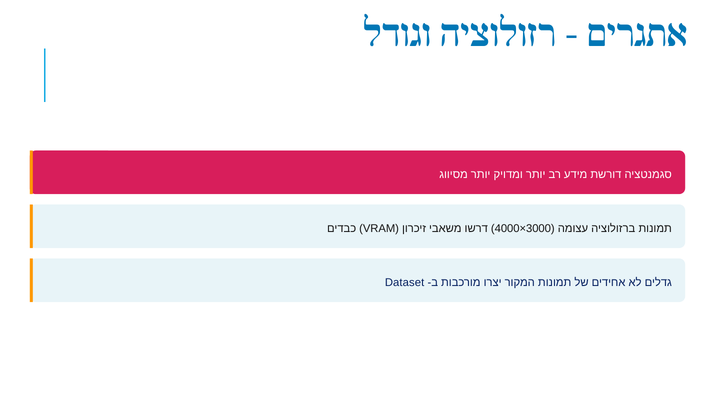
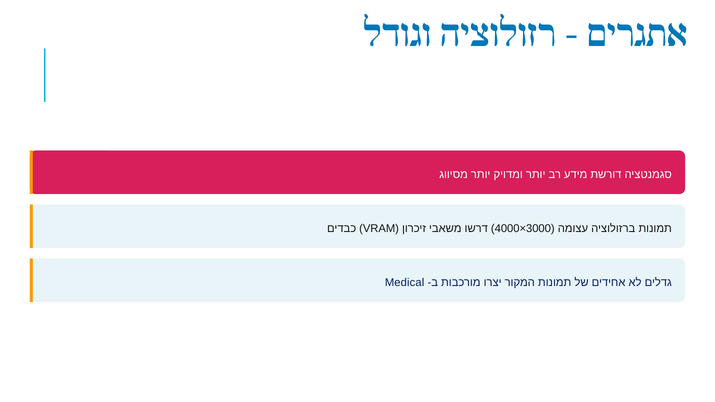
Dataset: Dataset -> Medical
